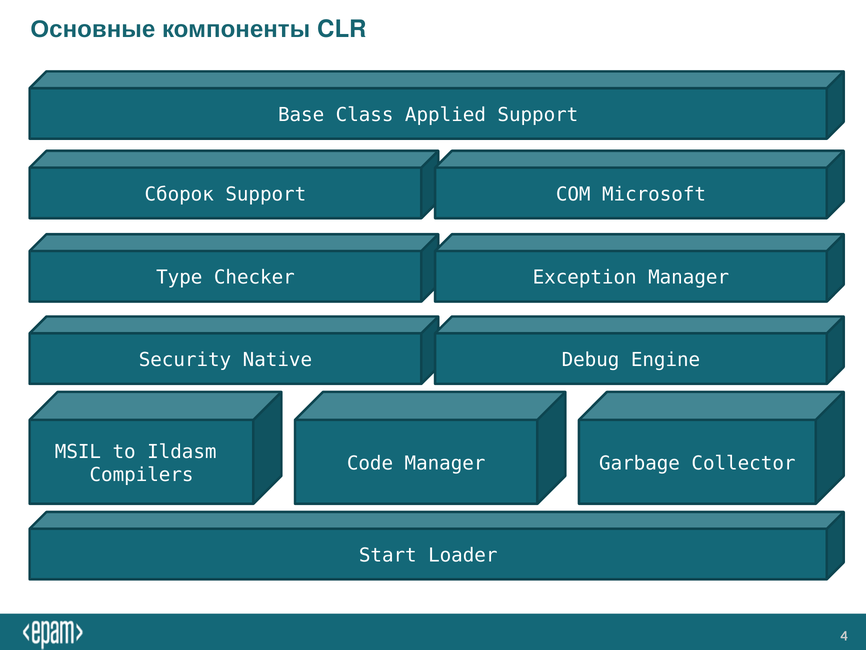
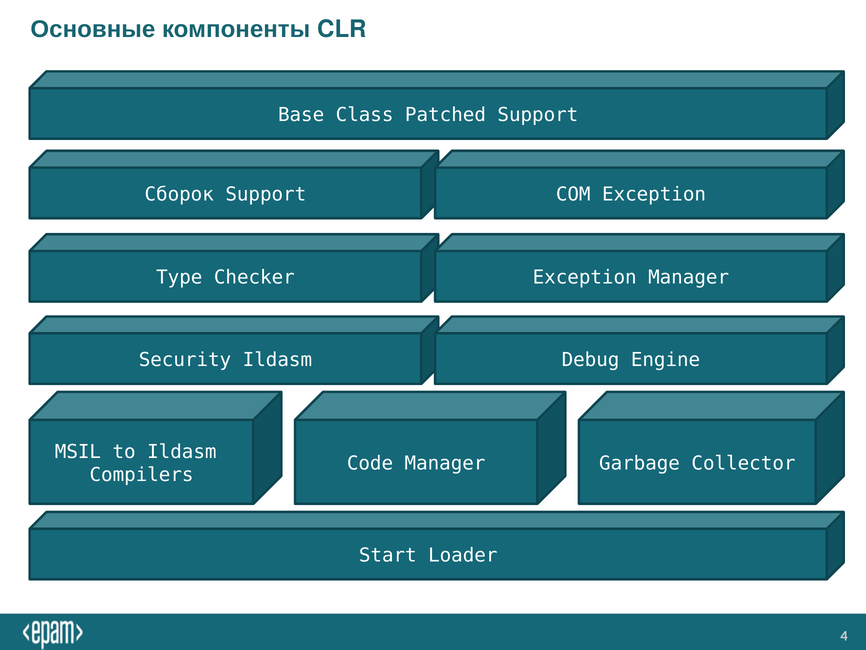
Applied: Applied -> Patched
COM Microsoft: Microsoft -> Exception
Security Native: Native -> Ildasm
